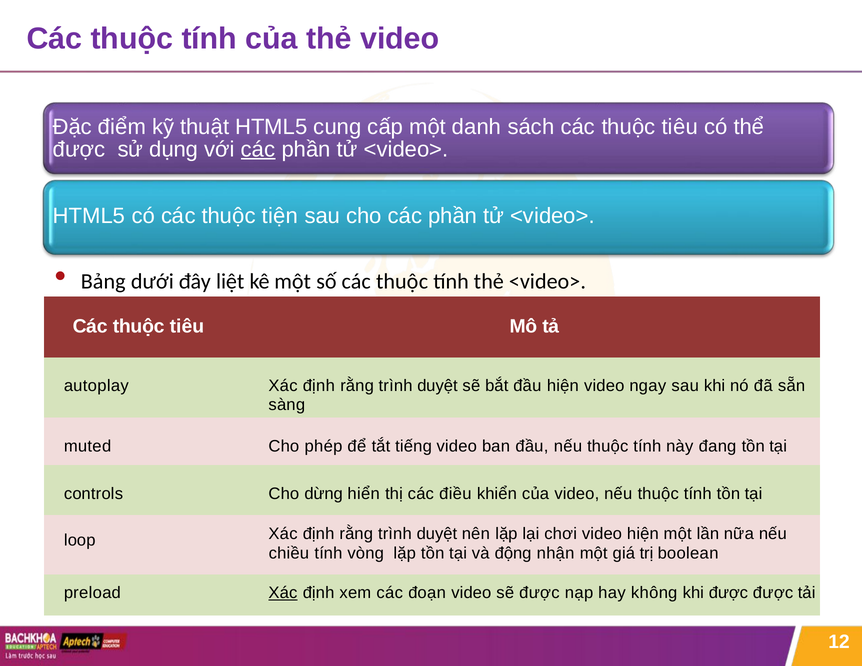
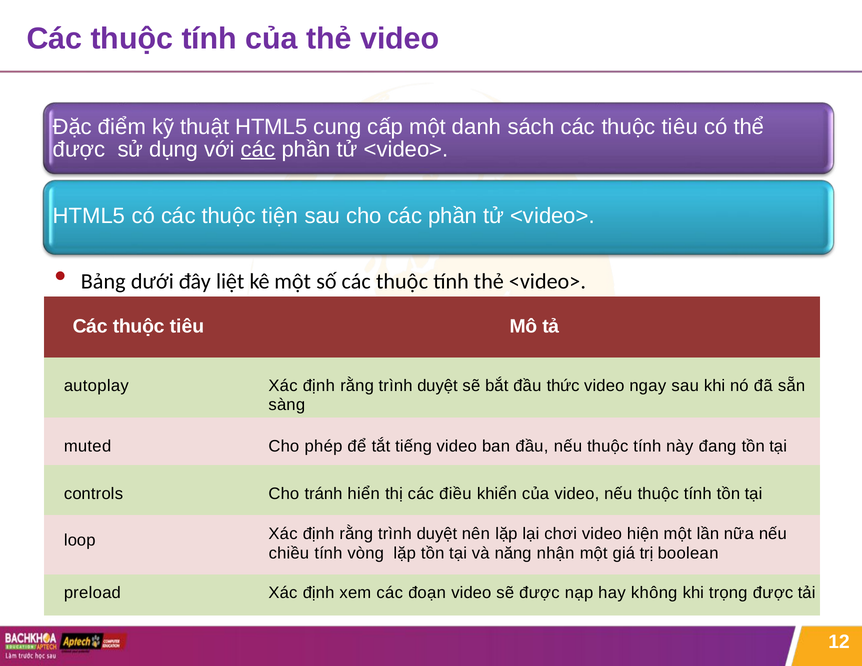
đầu hiện: hiện -> thức
dừng: dừng -> tránh
động: động -> năng
Xác at (283, 593) underline: present -> none
khi được: được -> trọng
